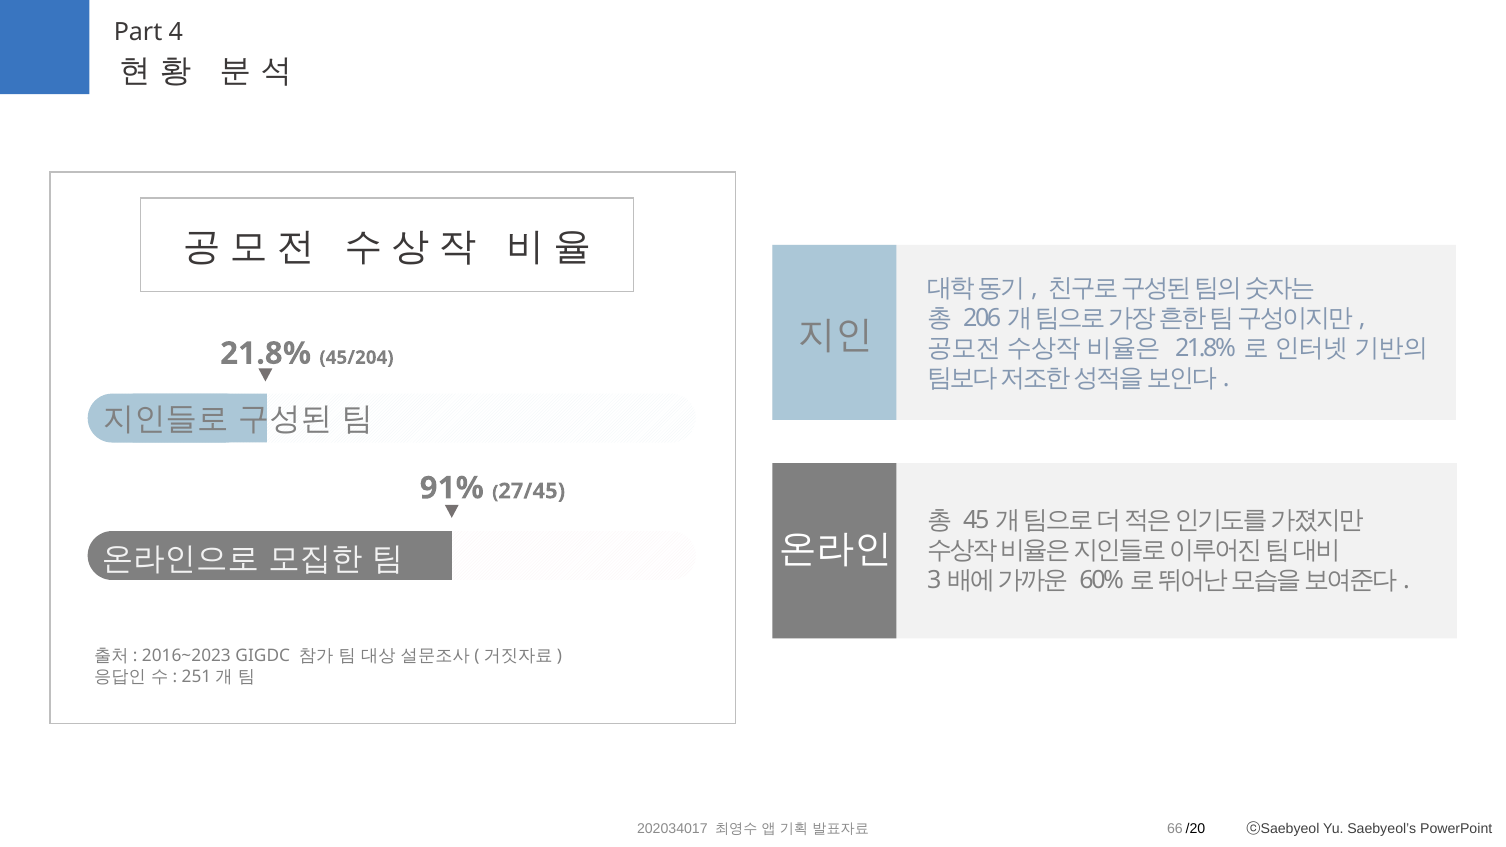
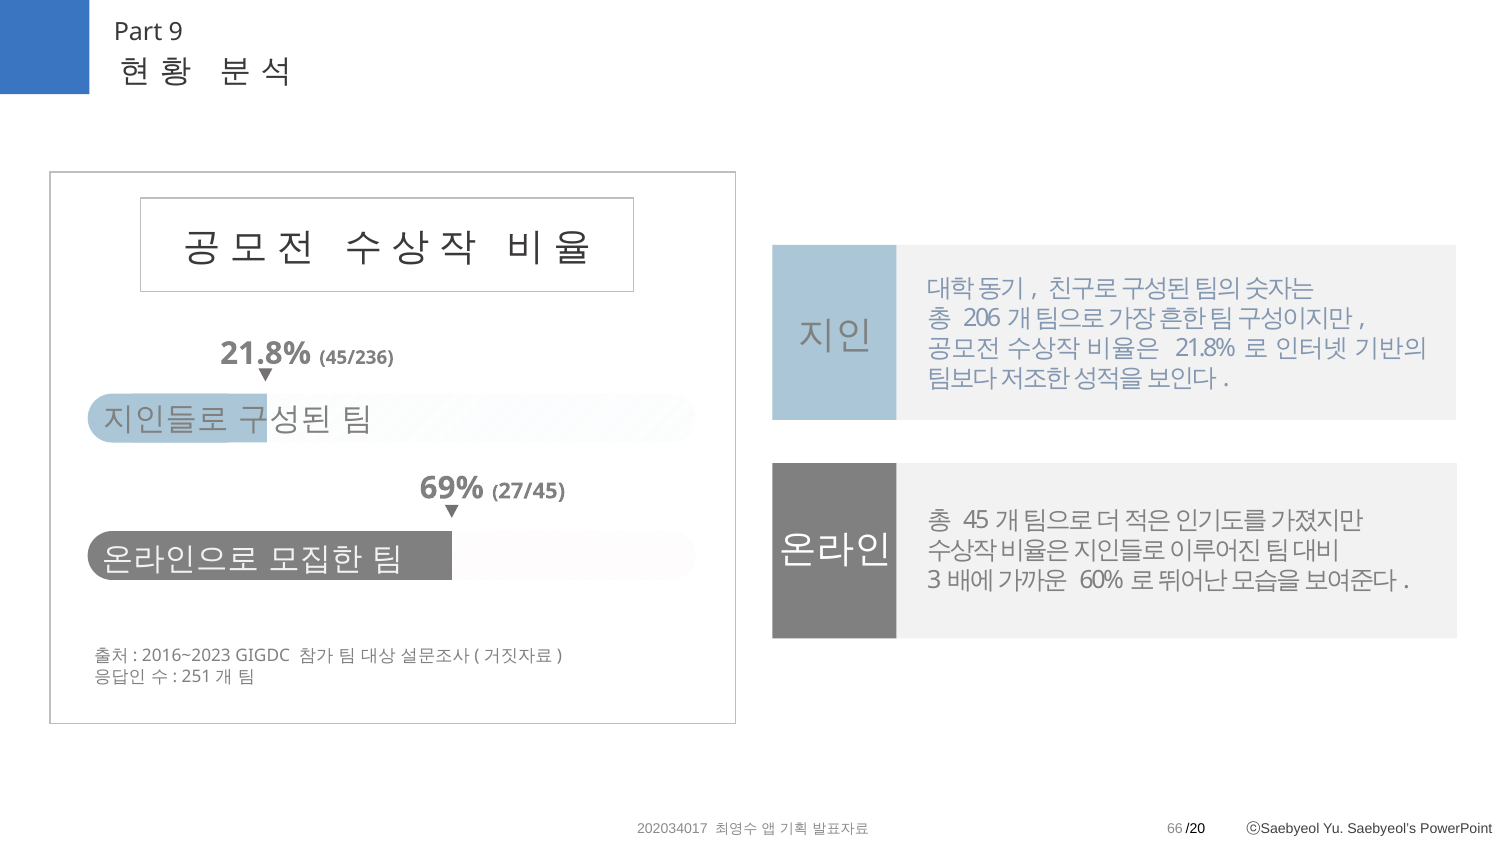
4: 4 -> 9
45/204: 45/204 -> 45/236
91%: 91% -> 69%
